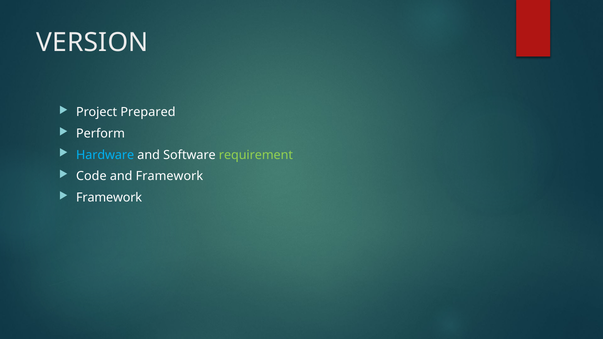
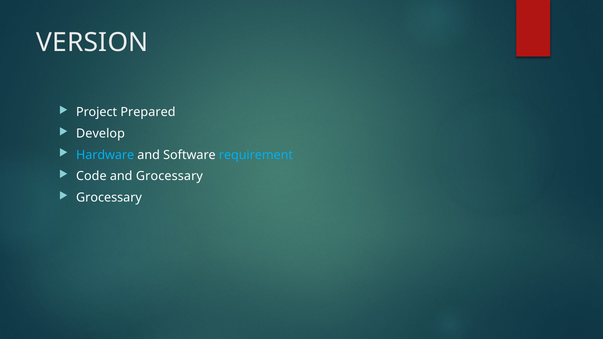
Perform: Perform -> Develop
requirement colour: light green -> light blue
and Framework: Framework -> Grocessary
Framework at (109, 198): Framework -> Grocessary
